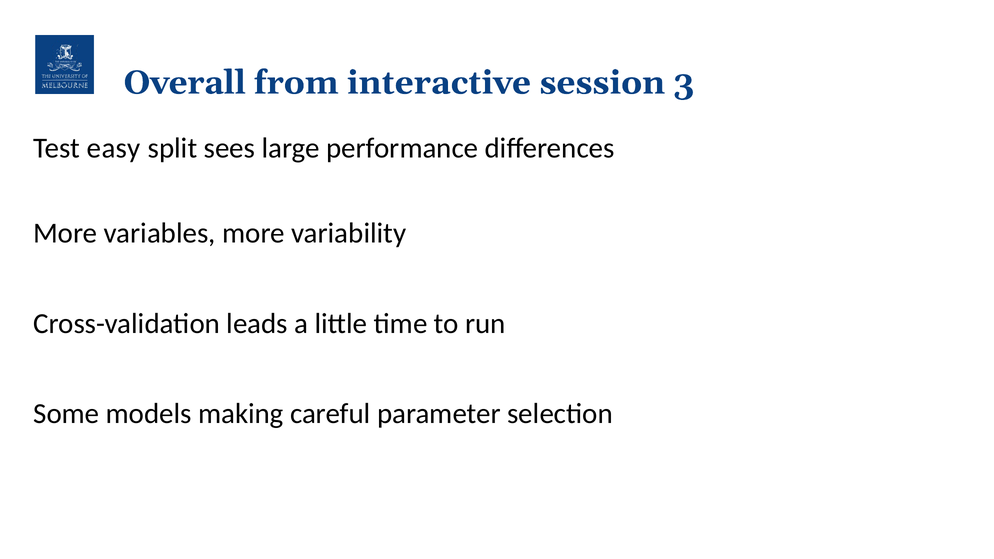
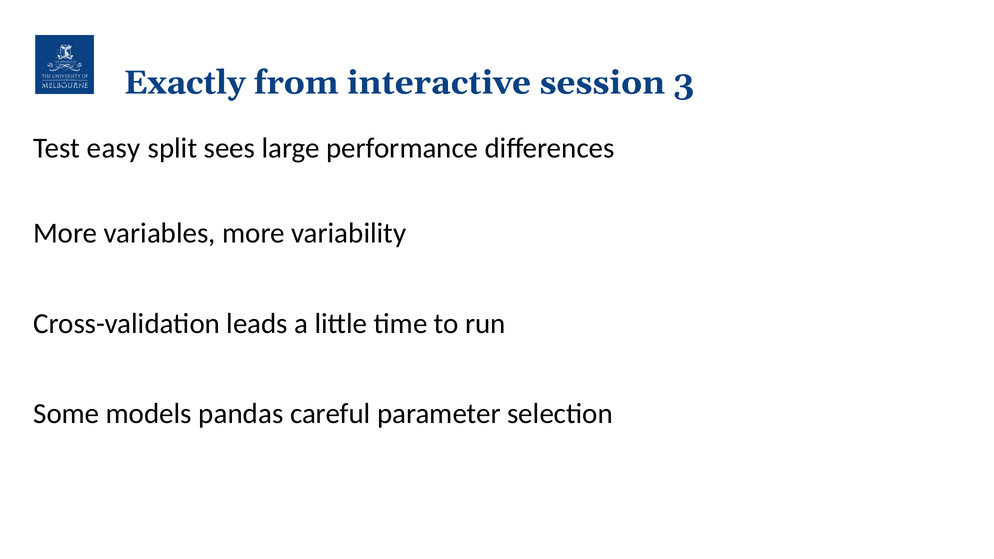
Overall: Overall -> Exactly
making: making -> pandas
